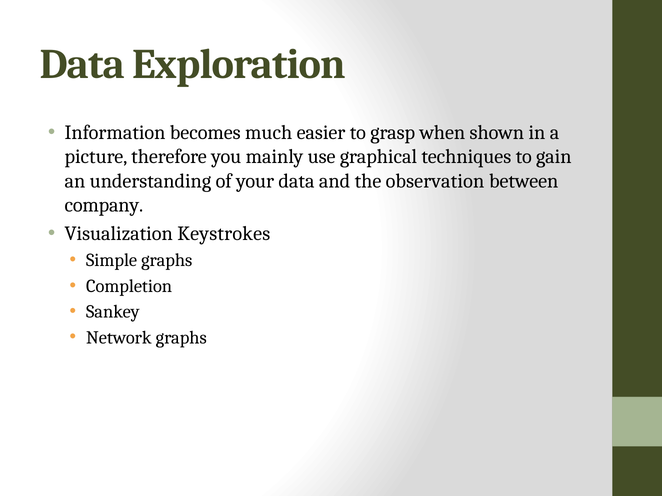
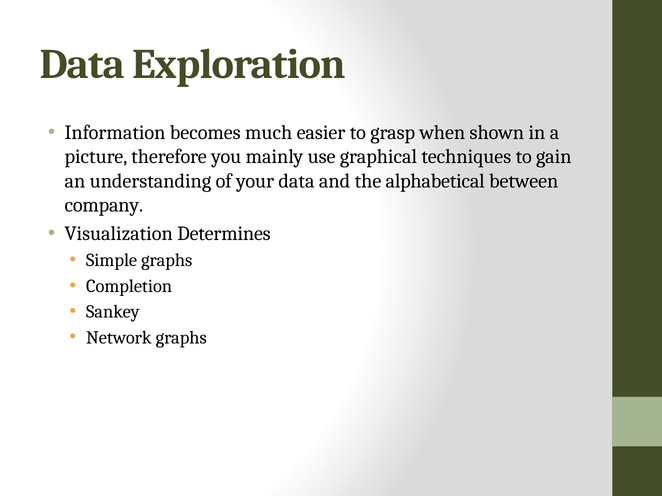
observation: observation -> alphabetical
Keystrokes: Keystrokes -> Determines
